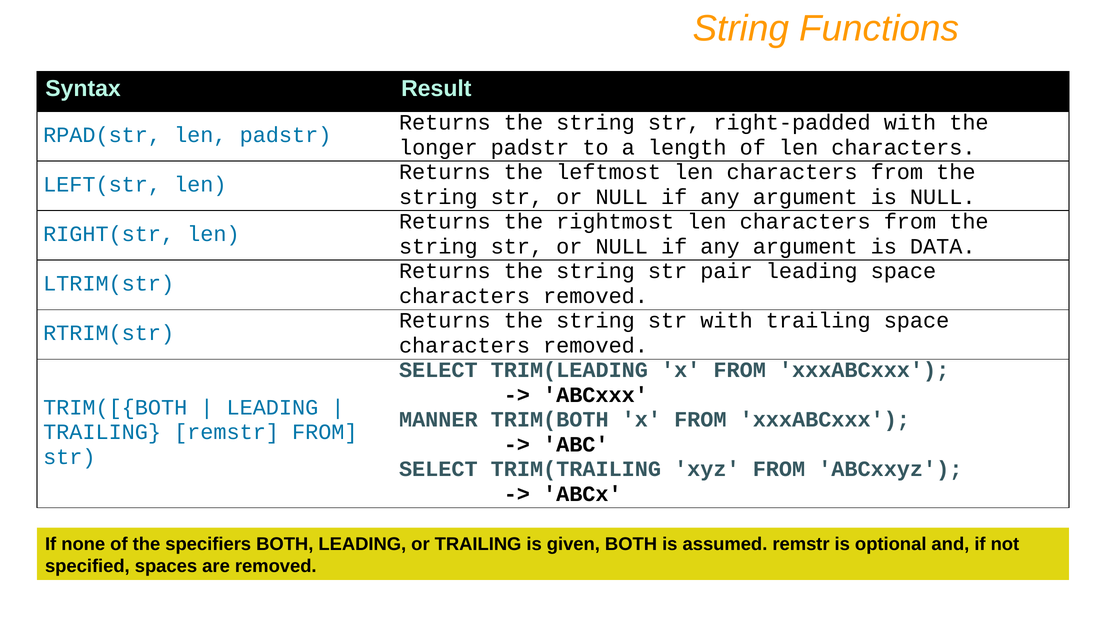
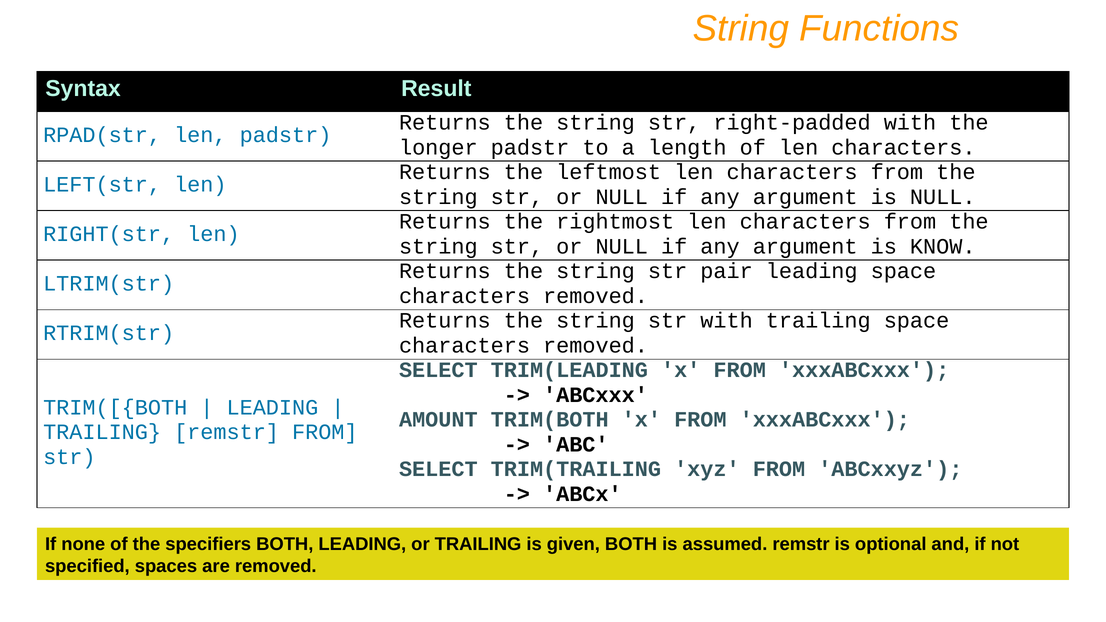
DATA: DATA -> KNOW
MANNER: MANNER -> AMOUNT
